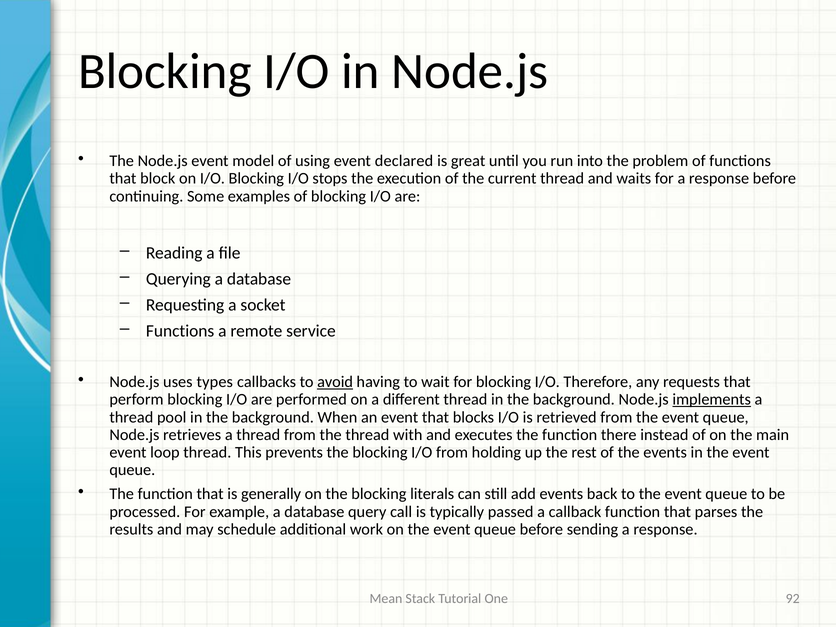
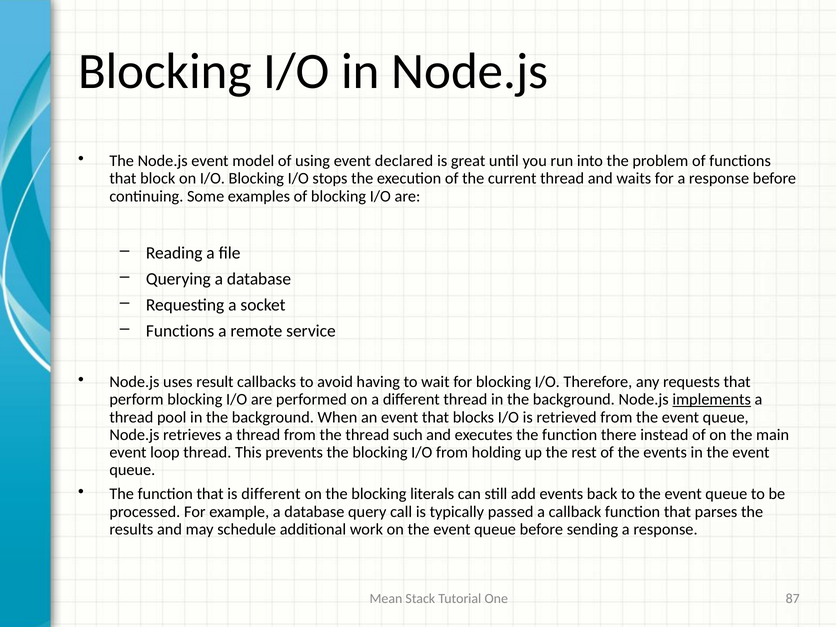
types: types -> result
avoid underline: present -> none
with: with -> such
is generally: generally -> different
92: 92 -> 87
